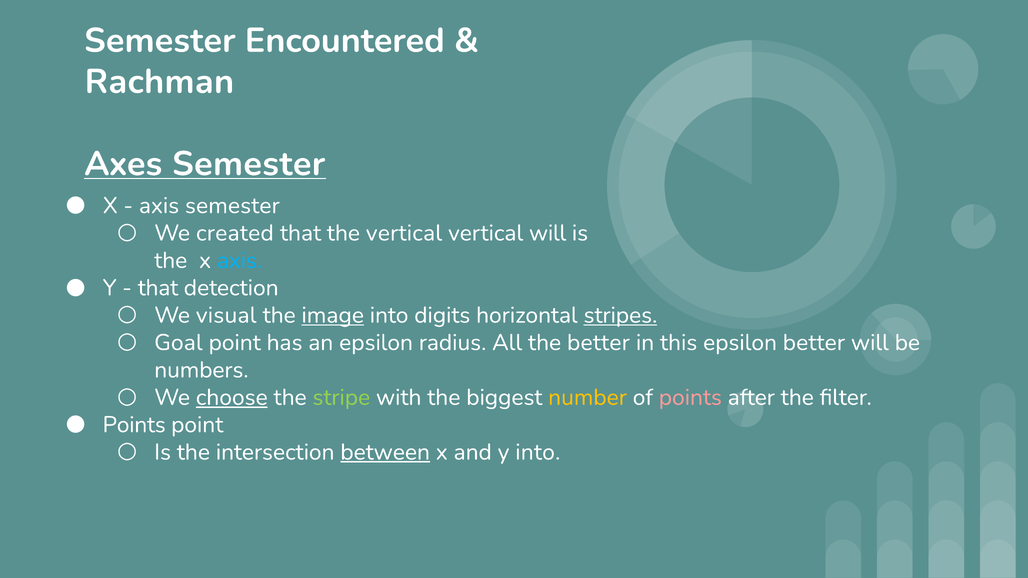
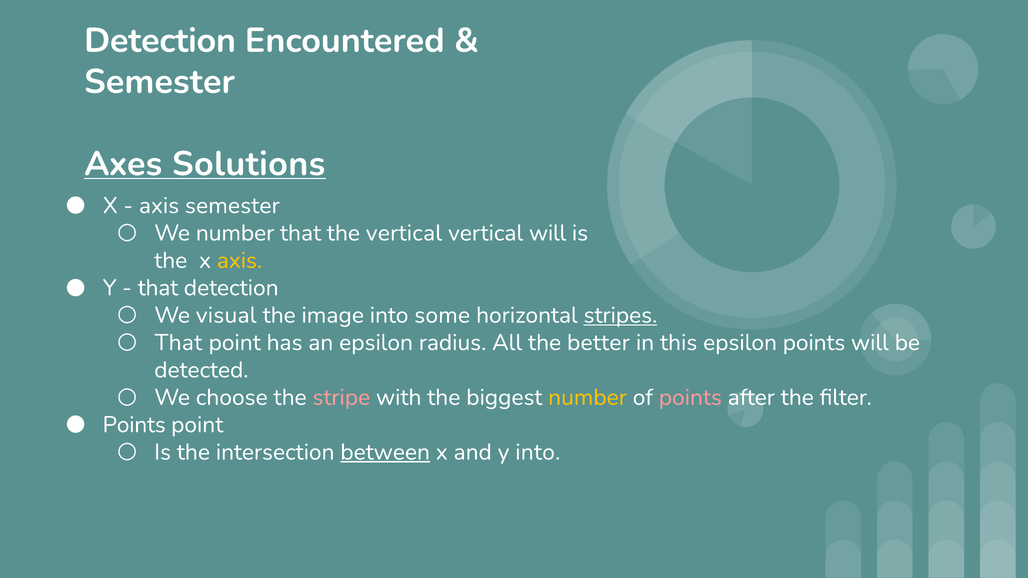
Semester at (160, 40): Semester -> Detection
Rachman at (159, 82): Rachman -> Semester
Axes Semester: Semester -> Solutions
We created: created -> number
axis at (239, 260) colour: light blue -> yellow
image underline: present -> none
digits: digits -> some
Goal at (178, 343): Goal -> That
epsilon better: better -> points
numbers: numbers -> detected
choose underline: present -> none
stripe colour: light green -> pink
